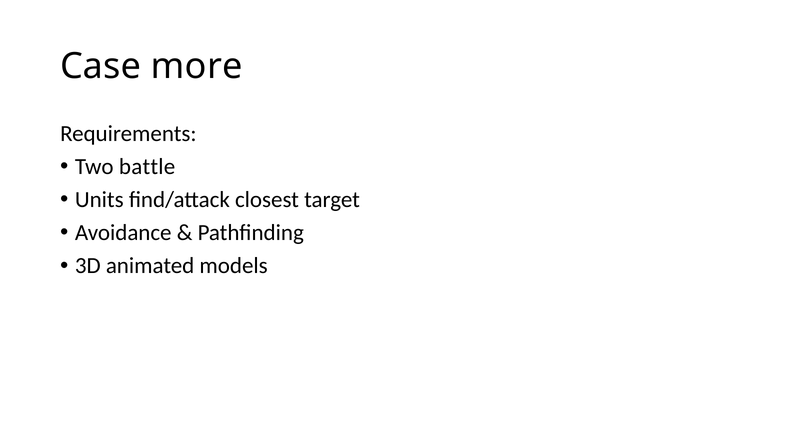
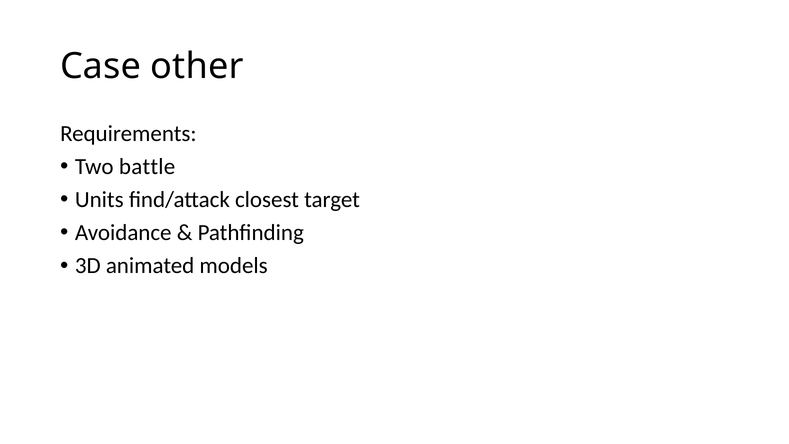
more: more -> other
